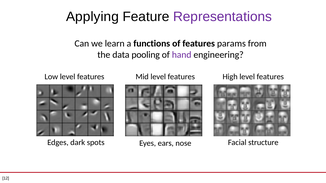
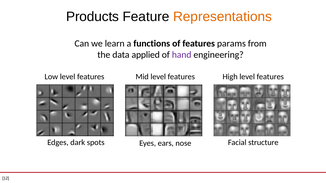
Applying: Applying -> Products
Representations colour: purple -> orange
pooling: pooling -> applied
